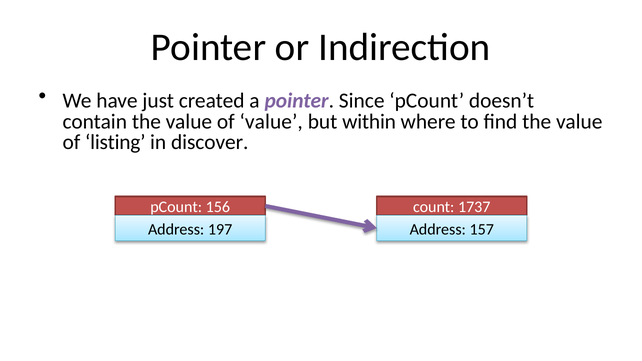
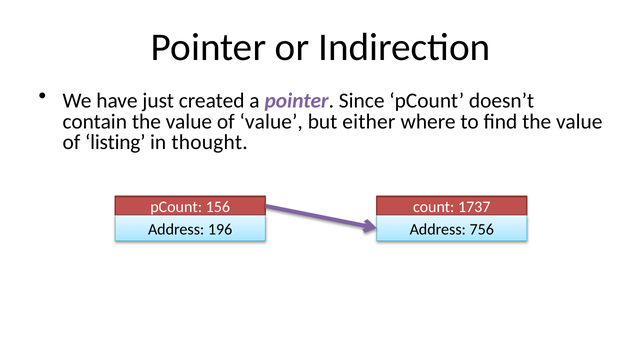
within: within -> either
discover: discover -> thought
157: 157 -> 756
197: 197 -> 196
